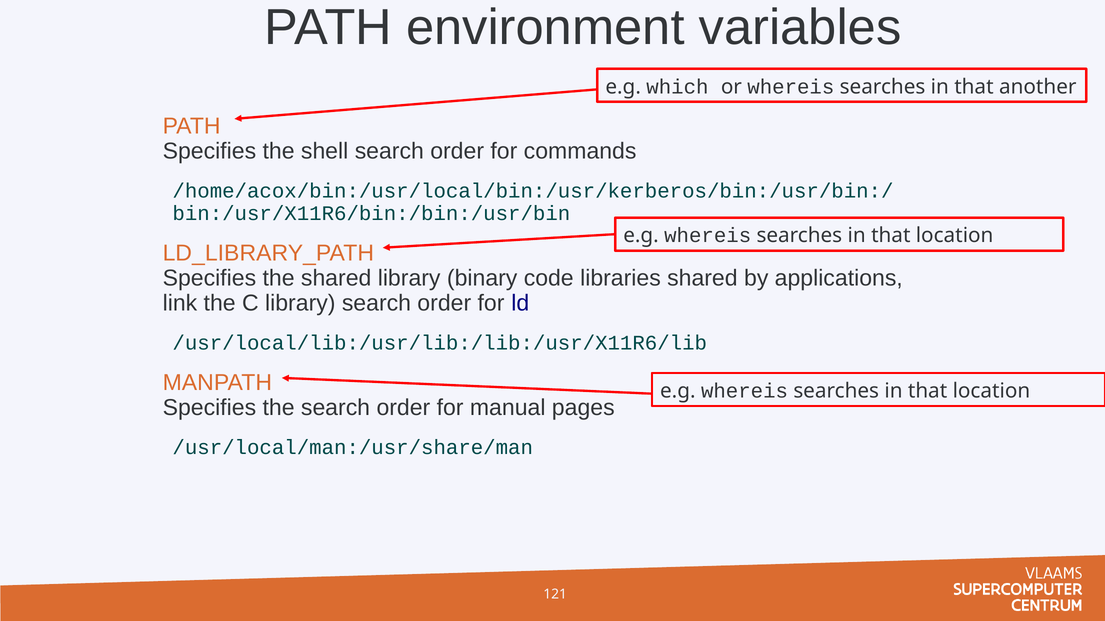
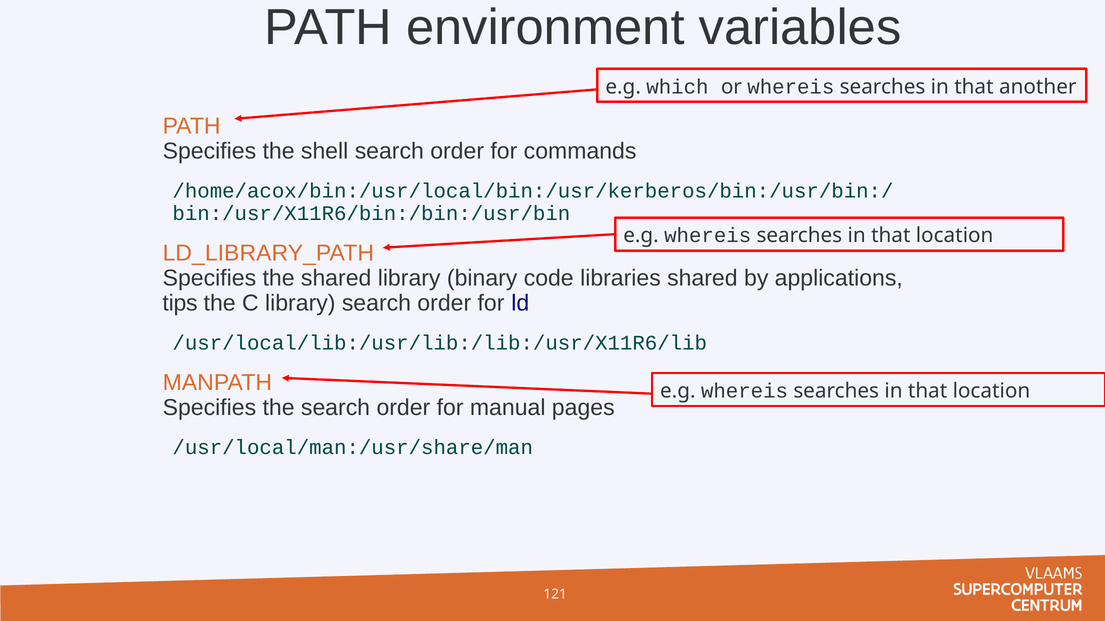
link: link -> tips
